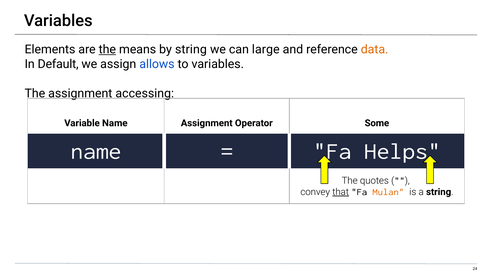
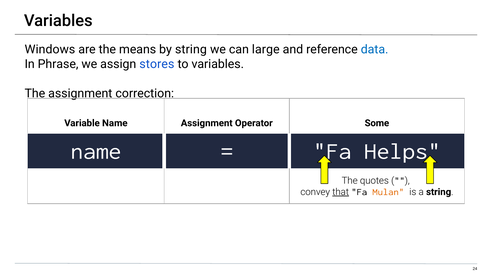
Elements: Elements -> Windows
the at (107, 50) underline: present -> none
data colour: orange -> blue
Default: Default -> Phrase
allows: allows -> stores
accessing: accessing -> correction
